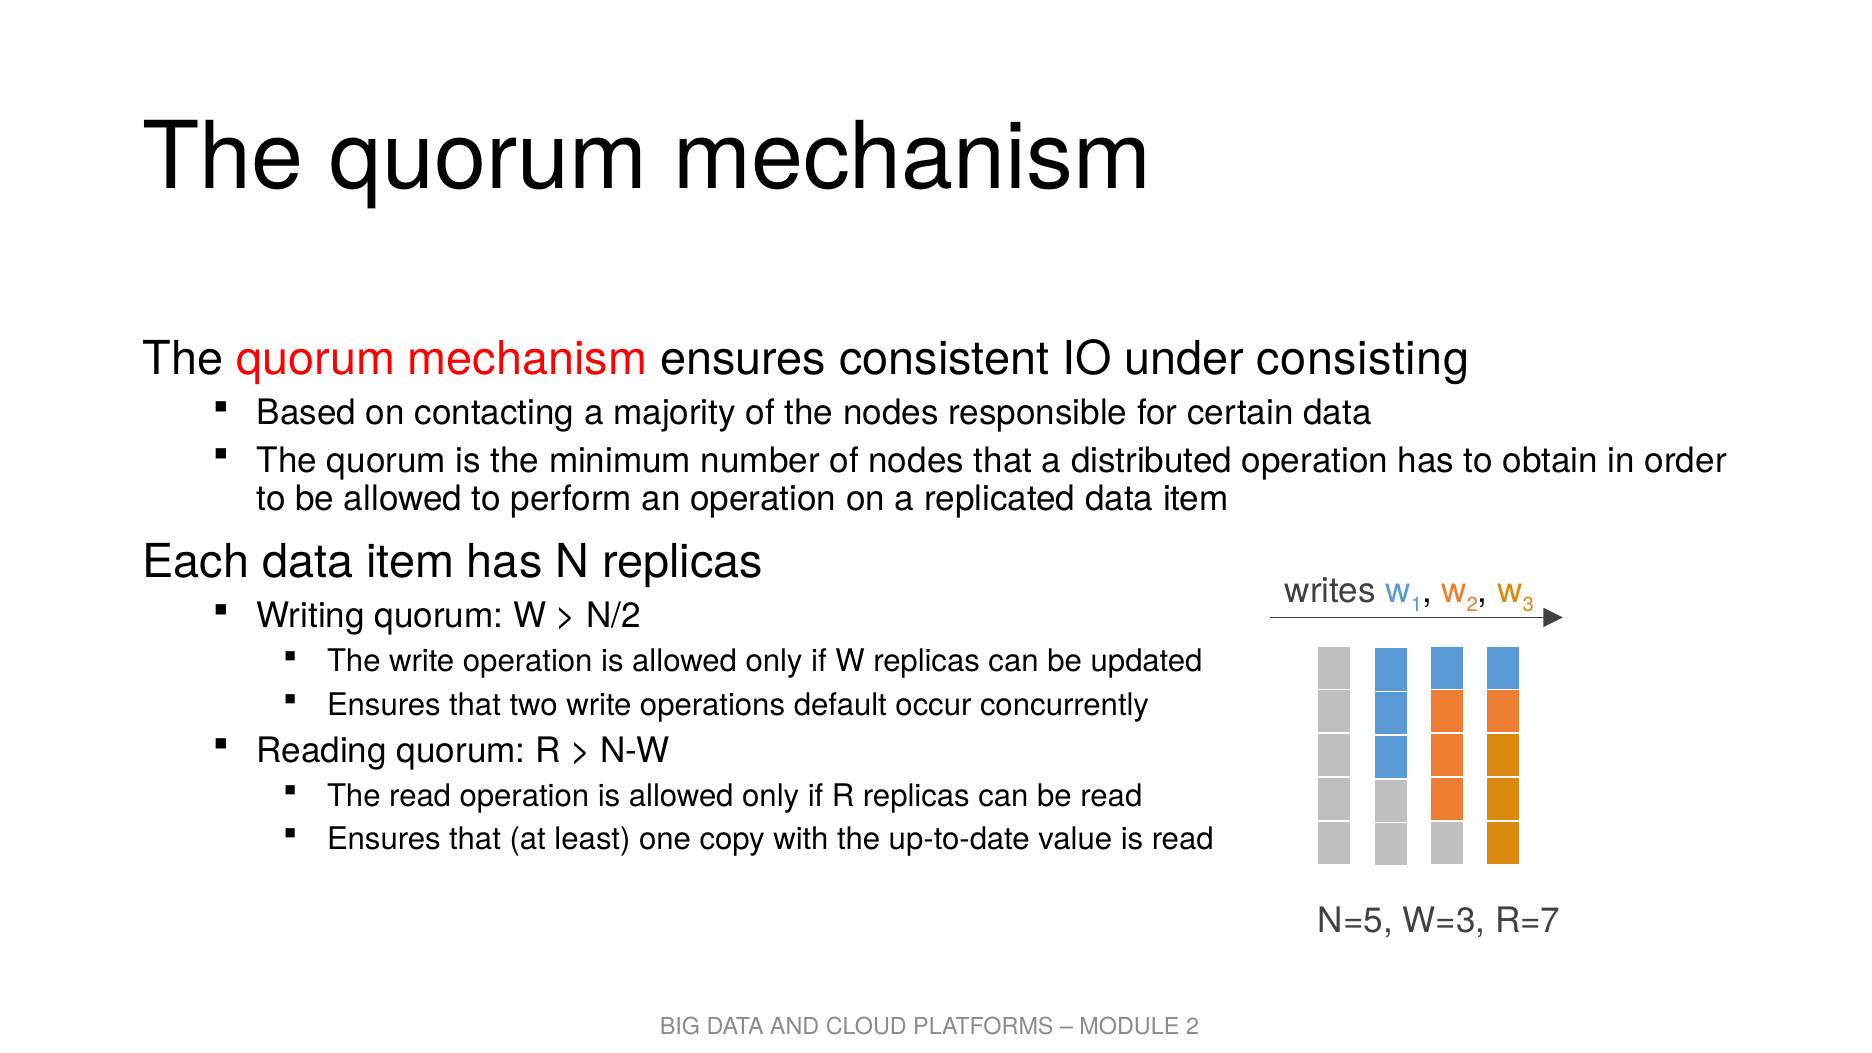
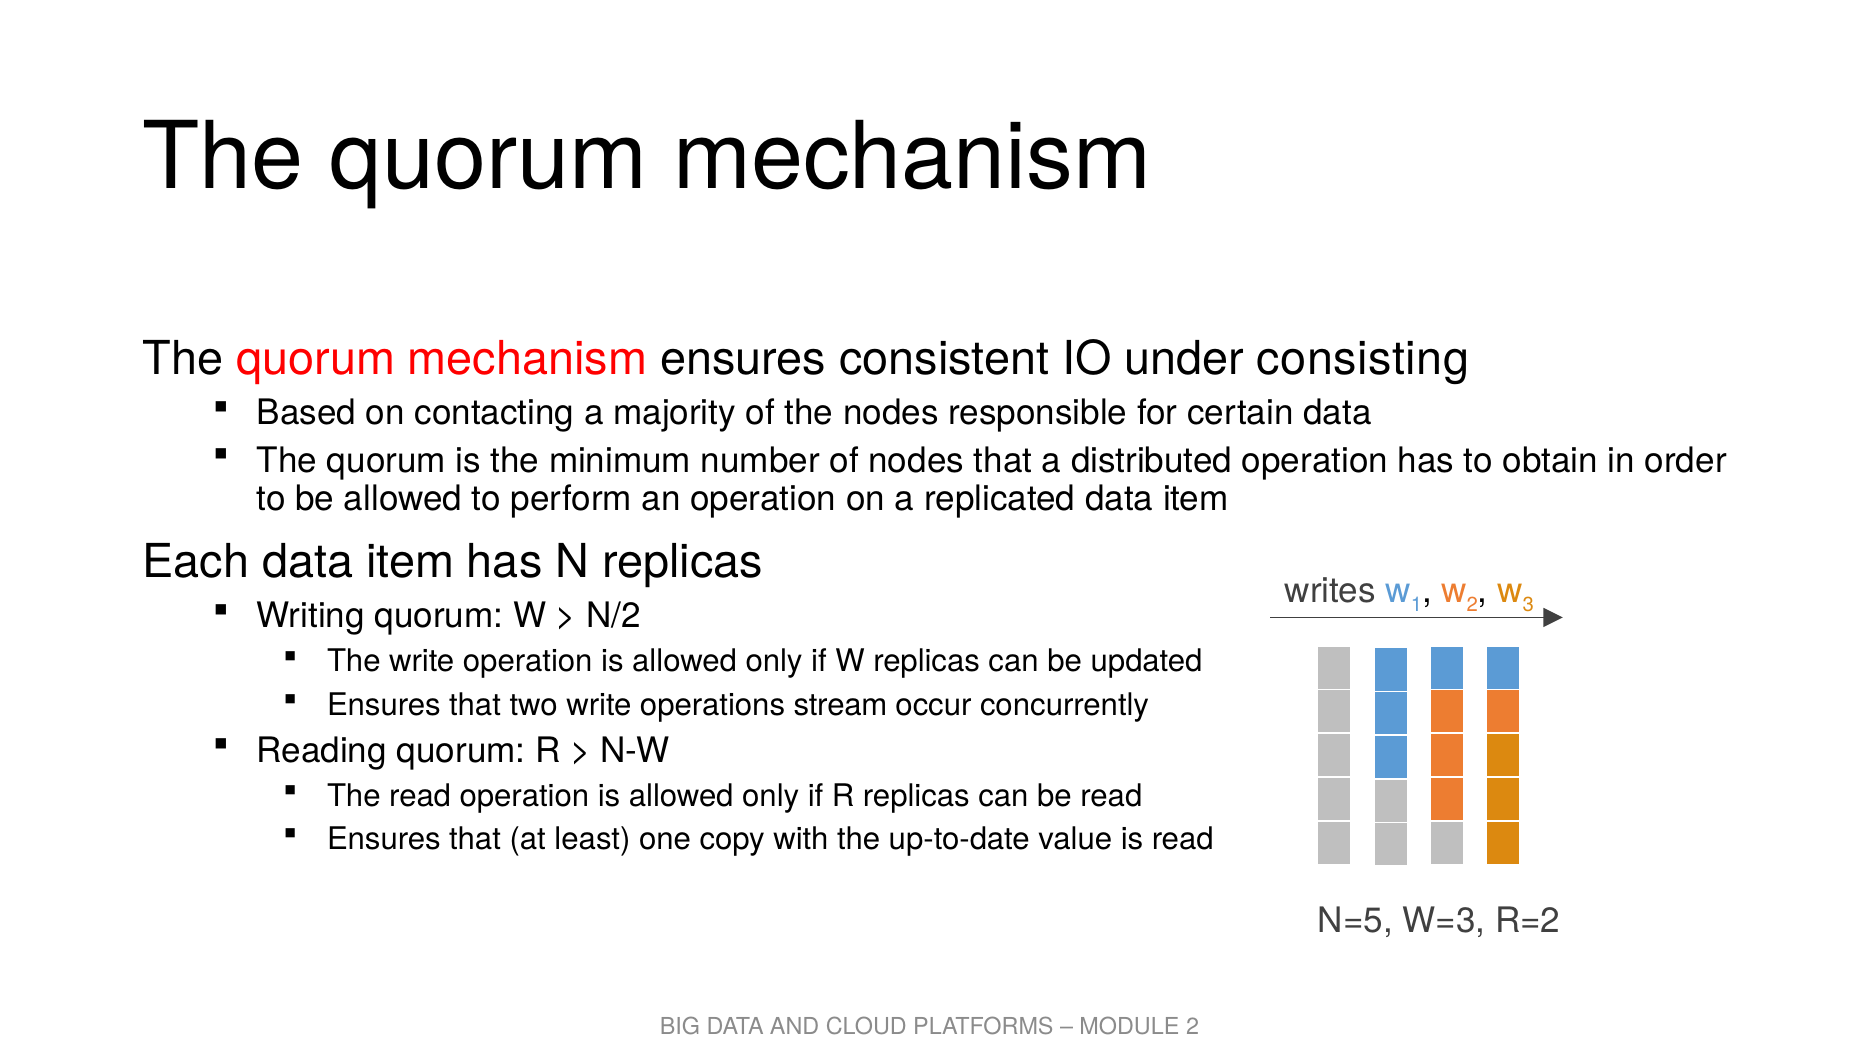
default: default -> stream
R=7: R=7 -> R=2
